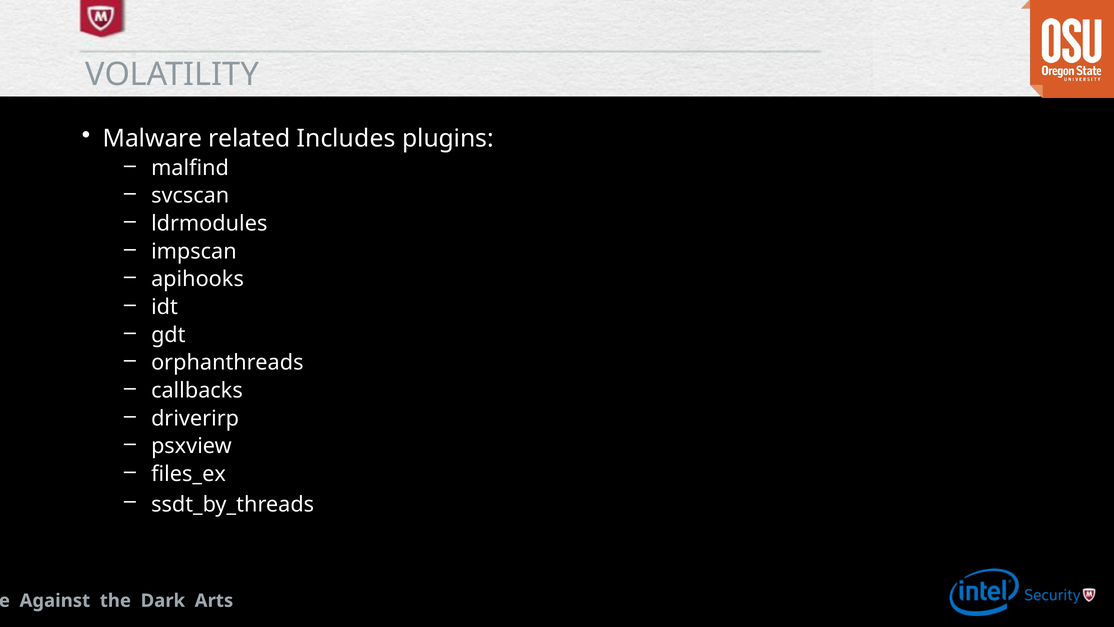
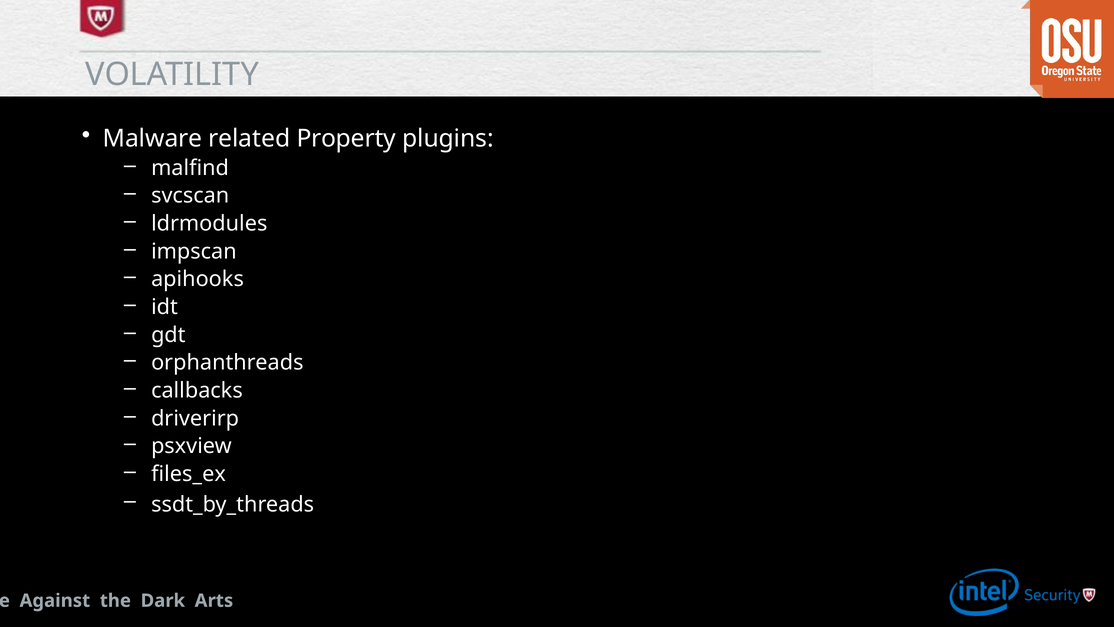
Includes: Includes -> Property
